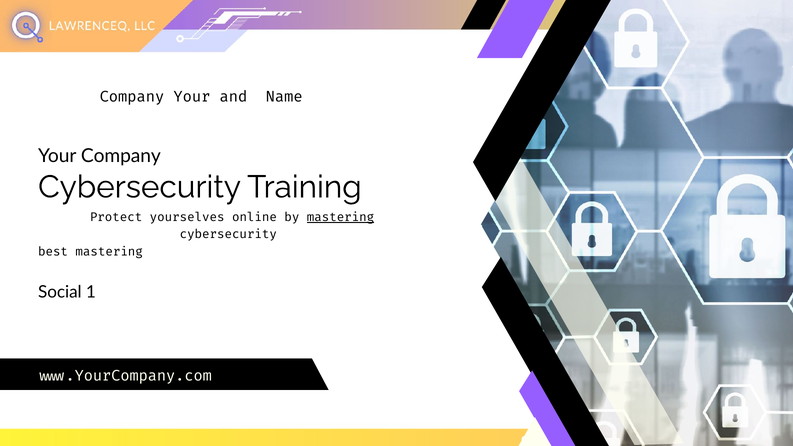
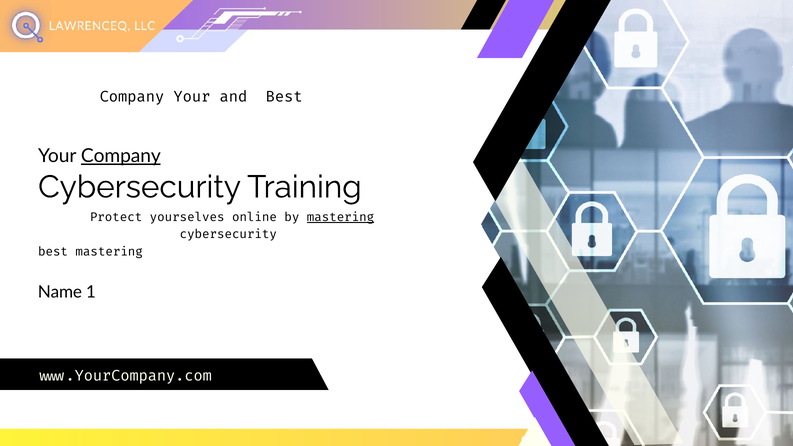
and Name: Name -> Best
Company at (121, 156) underline: none -> present
Social: Social -> Name
